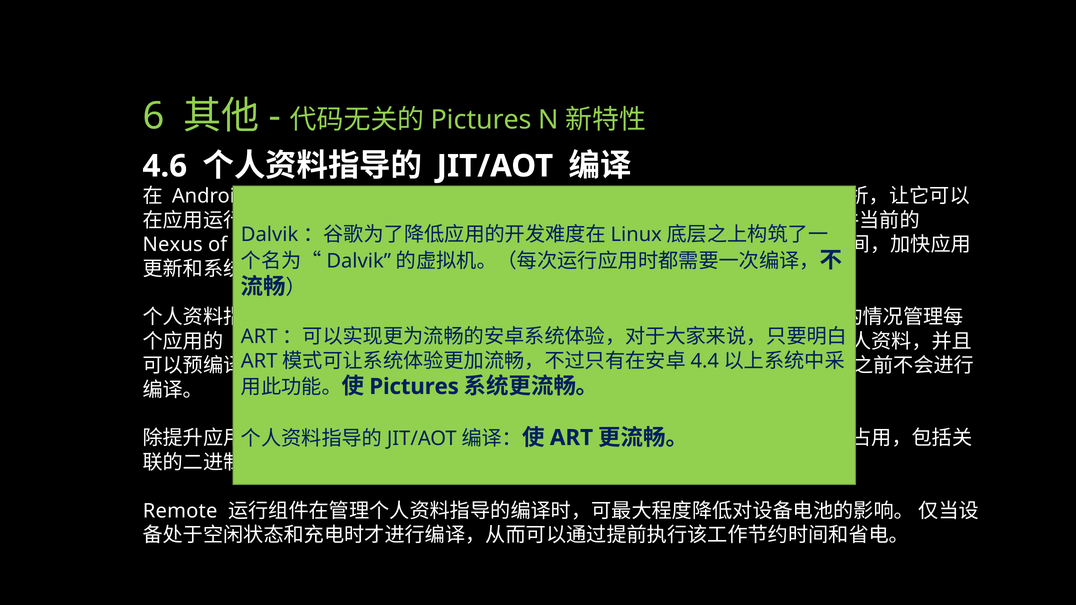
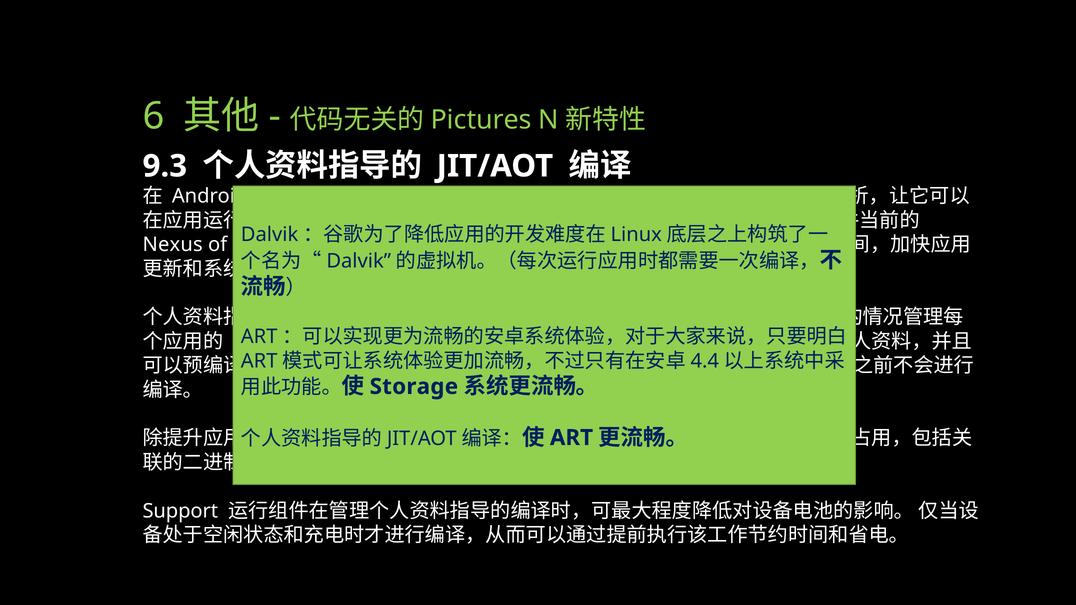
4.6: 4.6 -> 9.3
Pictures at (414, 387): Pictures -> Storage
Remote: Remote -> Support
